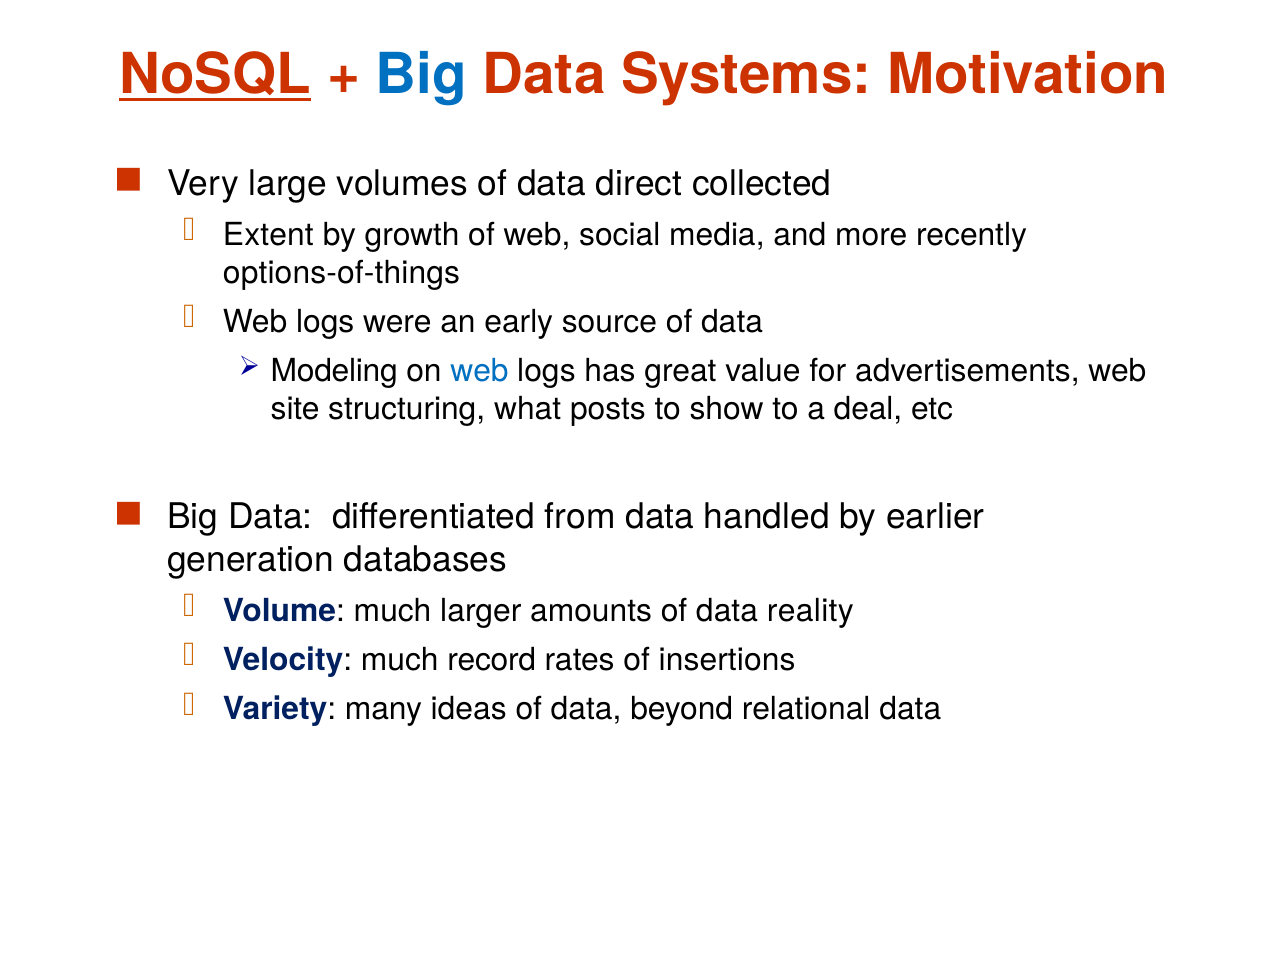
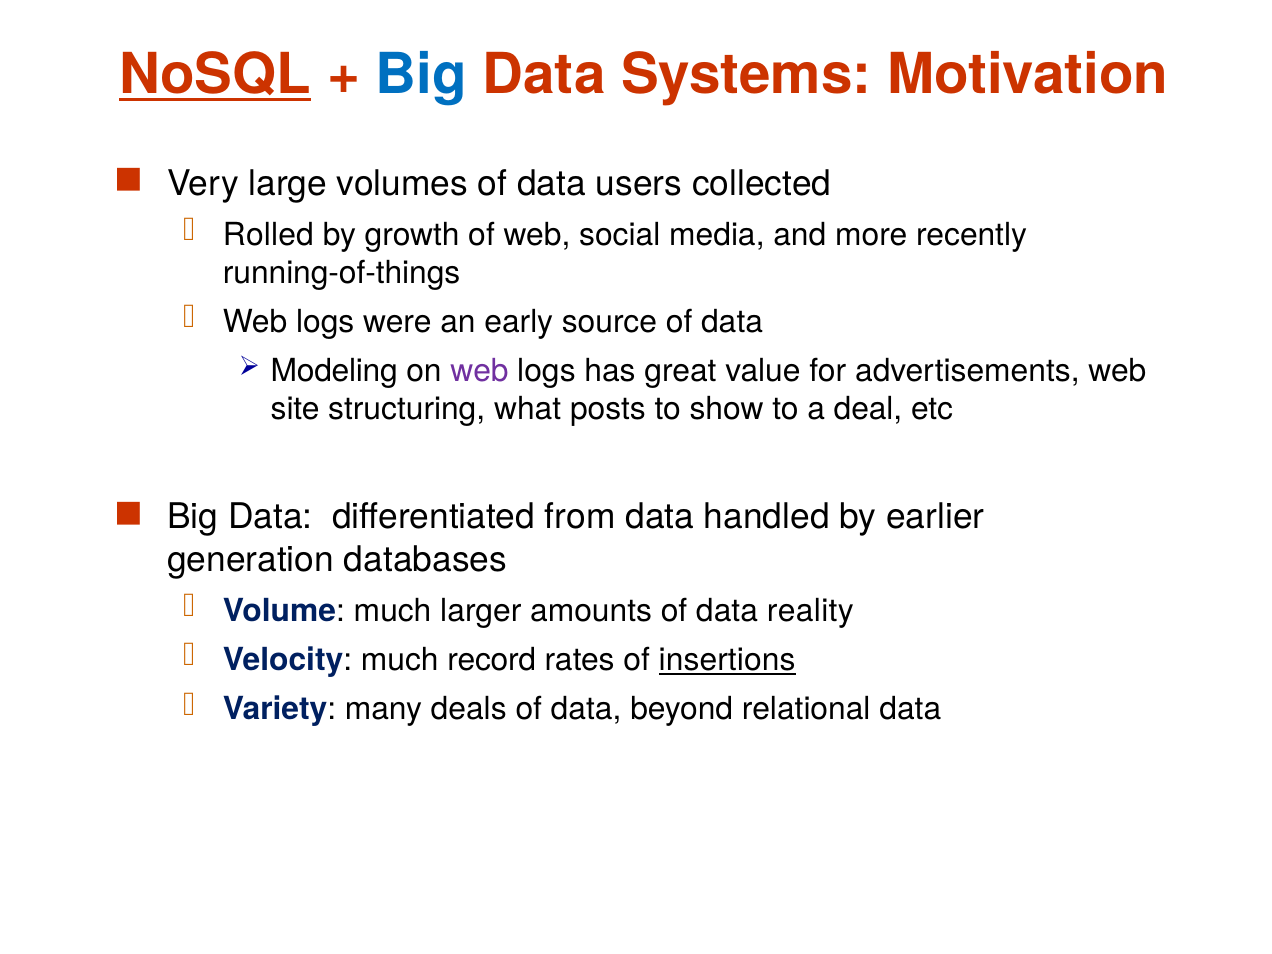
direct: direct -> users
Extent: Extent -> Rolled
options-of-things: options-of-things -> running-of-things
web at (479, 371) colour: blue -> purple
insertions underline: none -> present
ideas: ideas -> deals
